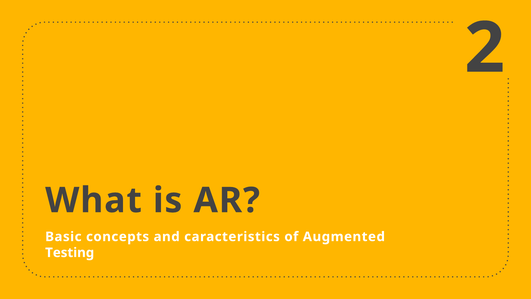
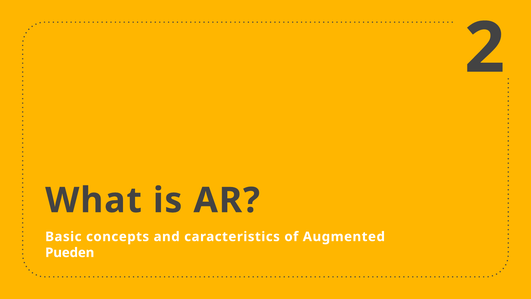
Testing: Testing -> Pueden
